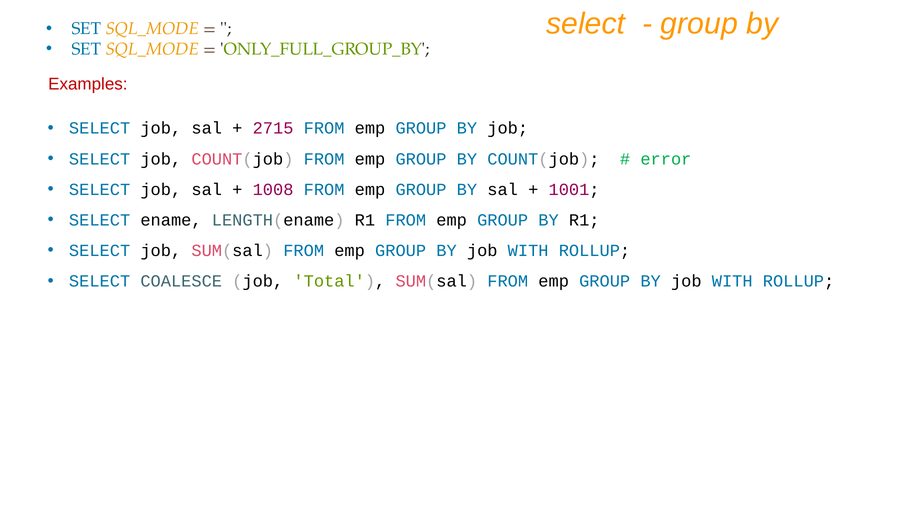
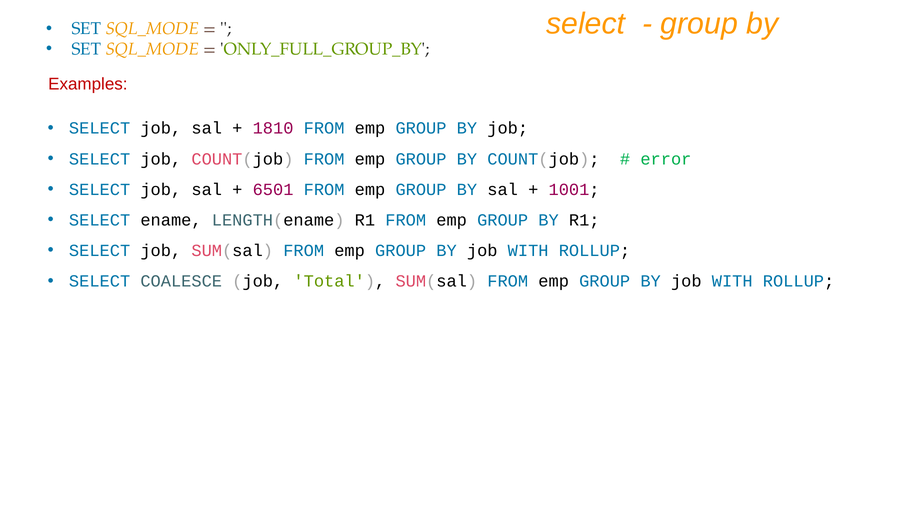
2715: 2715 -> 1810
1008: 1008 -> 6501
